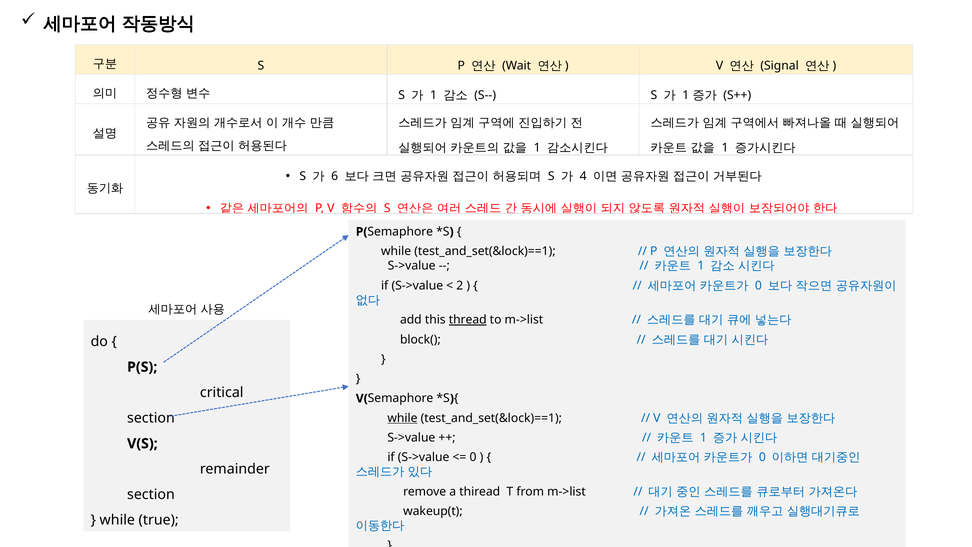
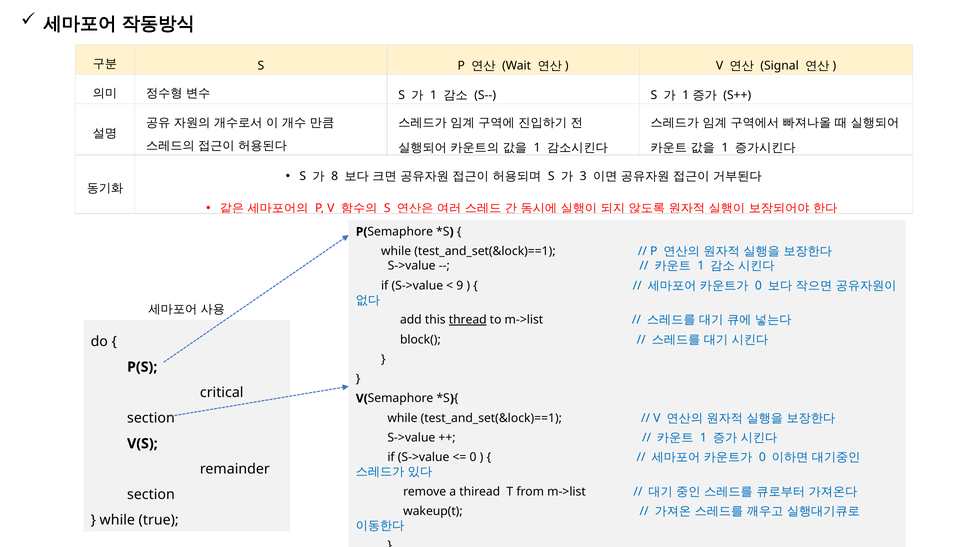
6: 6 -> 8
4: 4 -> 3
2: 2 -> 9
while at (402, 418) underline: present -> none
